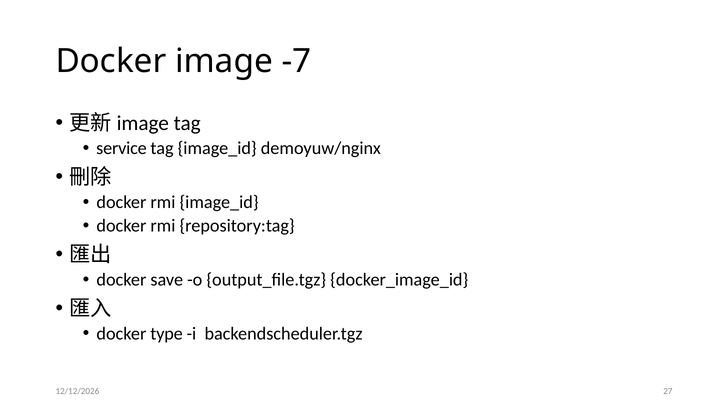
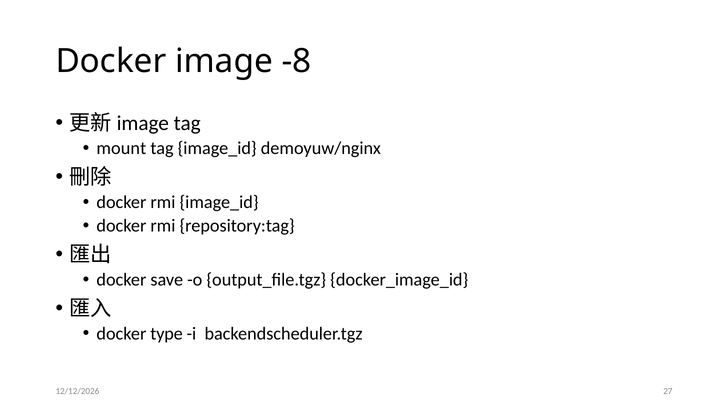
-7: -7 -> -8
service: service -> mount
